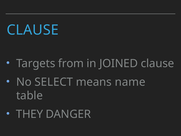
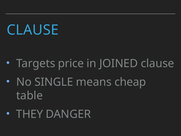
from: from -> price
SELECT: SELECT -> SINGLE
name: name -> cheap
